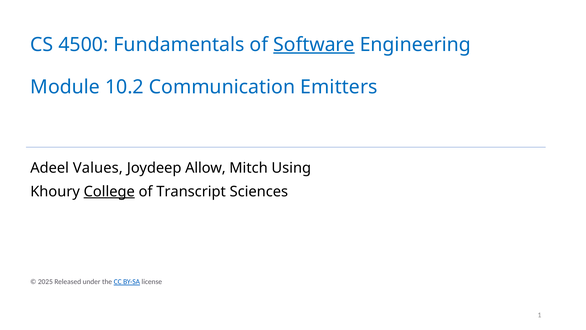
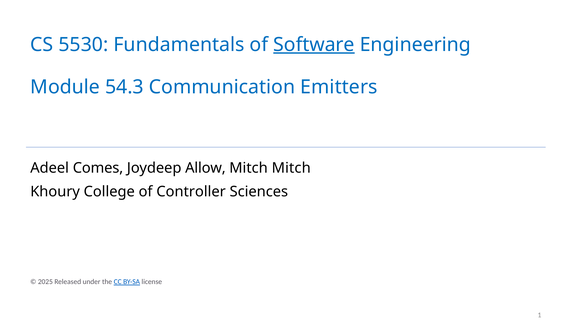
4500: 4500 -> 5530
10.2: 10.2 -> 54.3
Values: Values -> Comes
Mitch Using: Using -> Mitch
College underline: present -> none
Transcript: Transcript -> Controller
